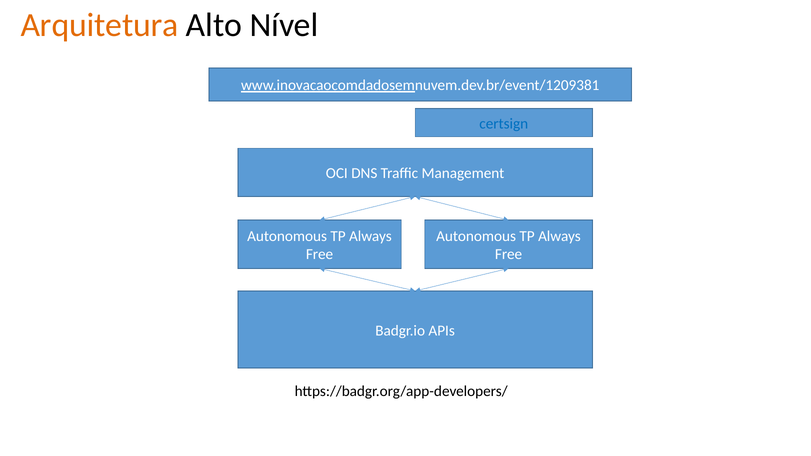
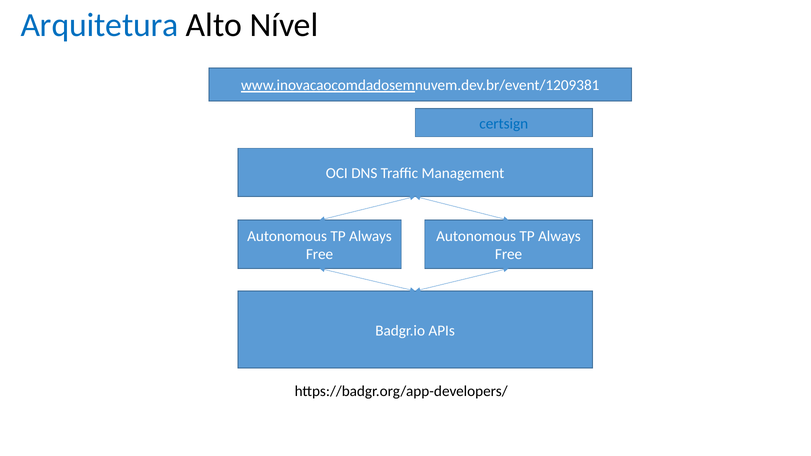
Arquitetura colour: orange -> blue
